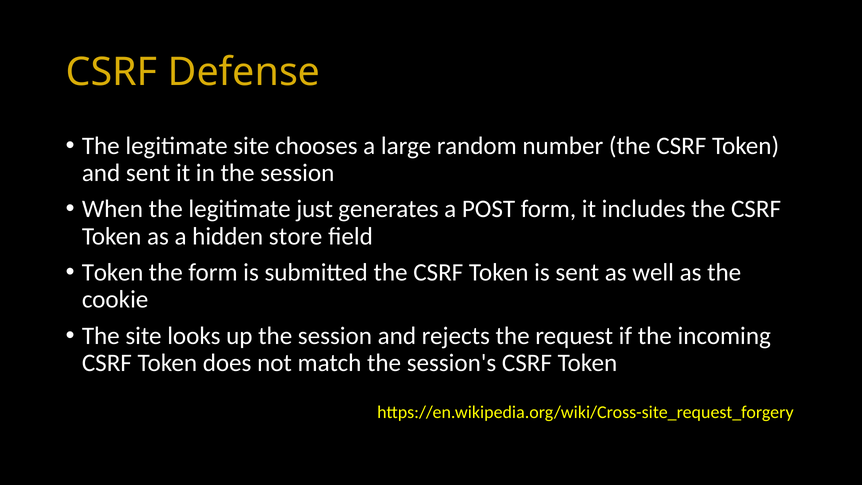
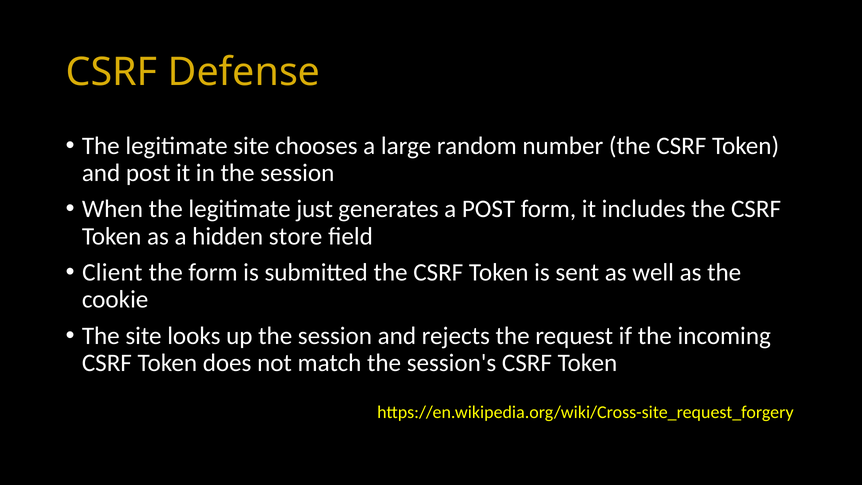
and sent: sent -> post
Token at (113, 272): Token -> Client
